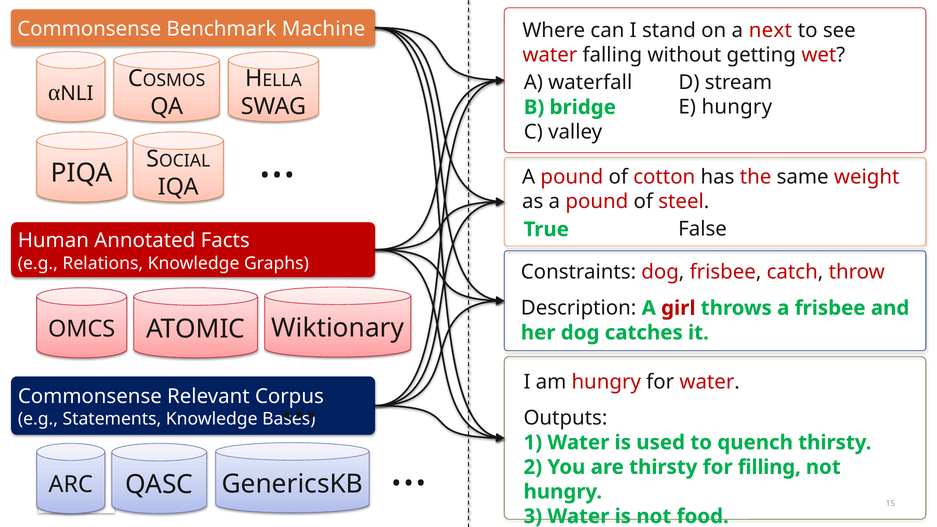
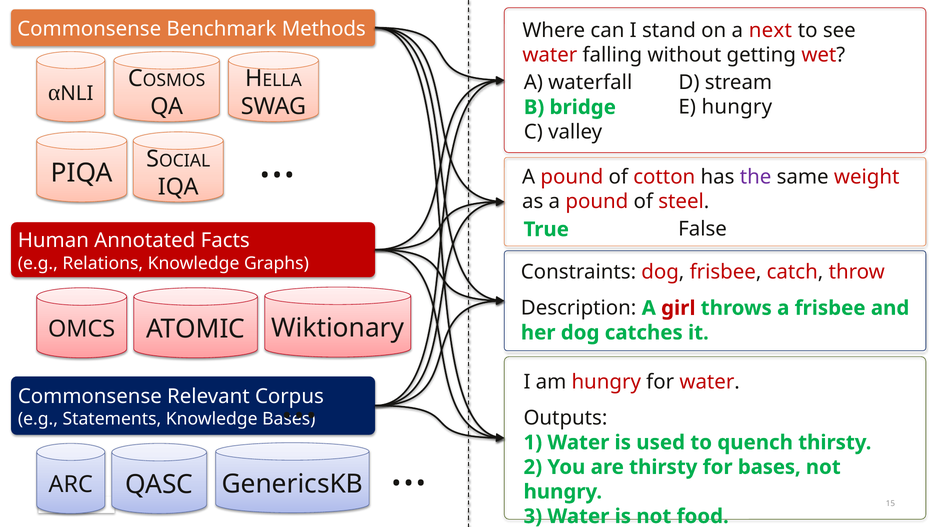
Machine: Machine -> Methods
the colour: red -> purple
for filling: filling -> bases
